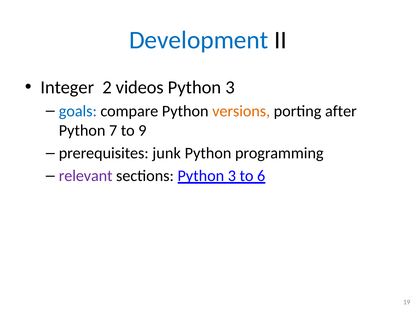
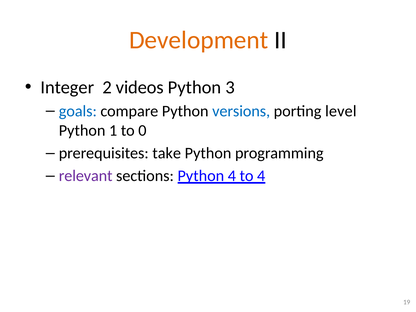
Development colour: blue -> orange
versions colour: orange -> blue
after: after -> level
7: 7 -> 1
9: 9 -> 0
junk: junk -> take
sections Python 3: 3 -> 4
to 6: 6 -> 4
